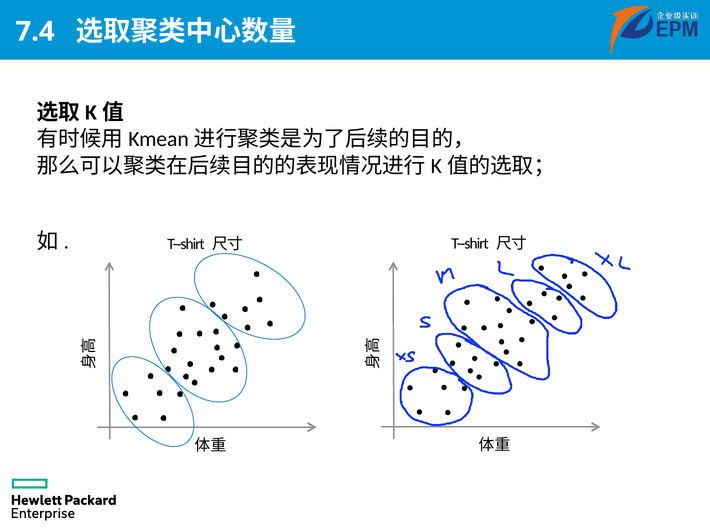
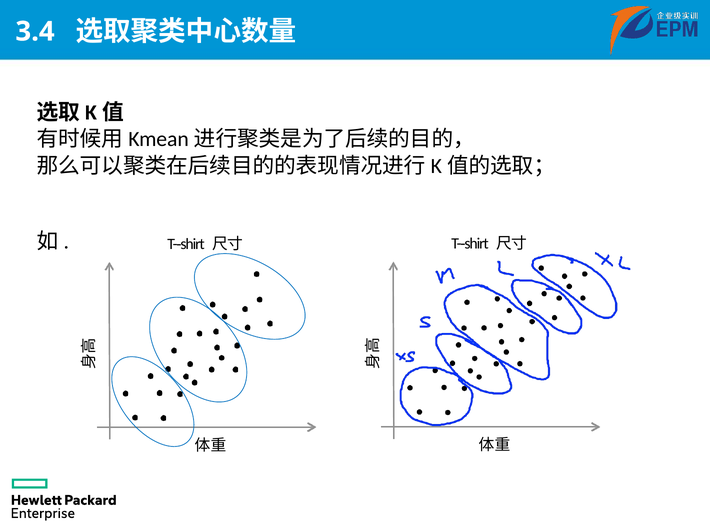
7.4: 7.4 -> 3.4
